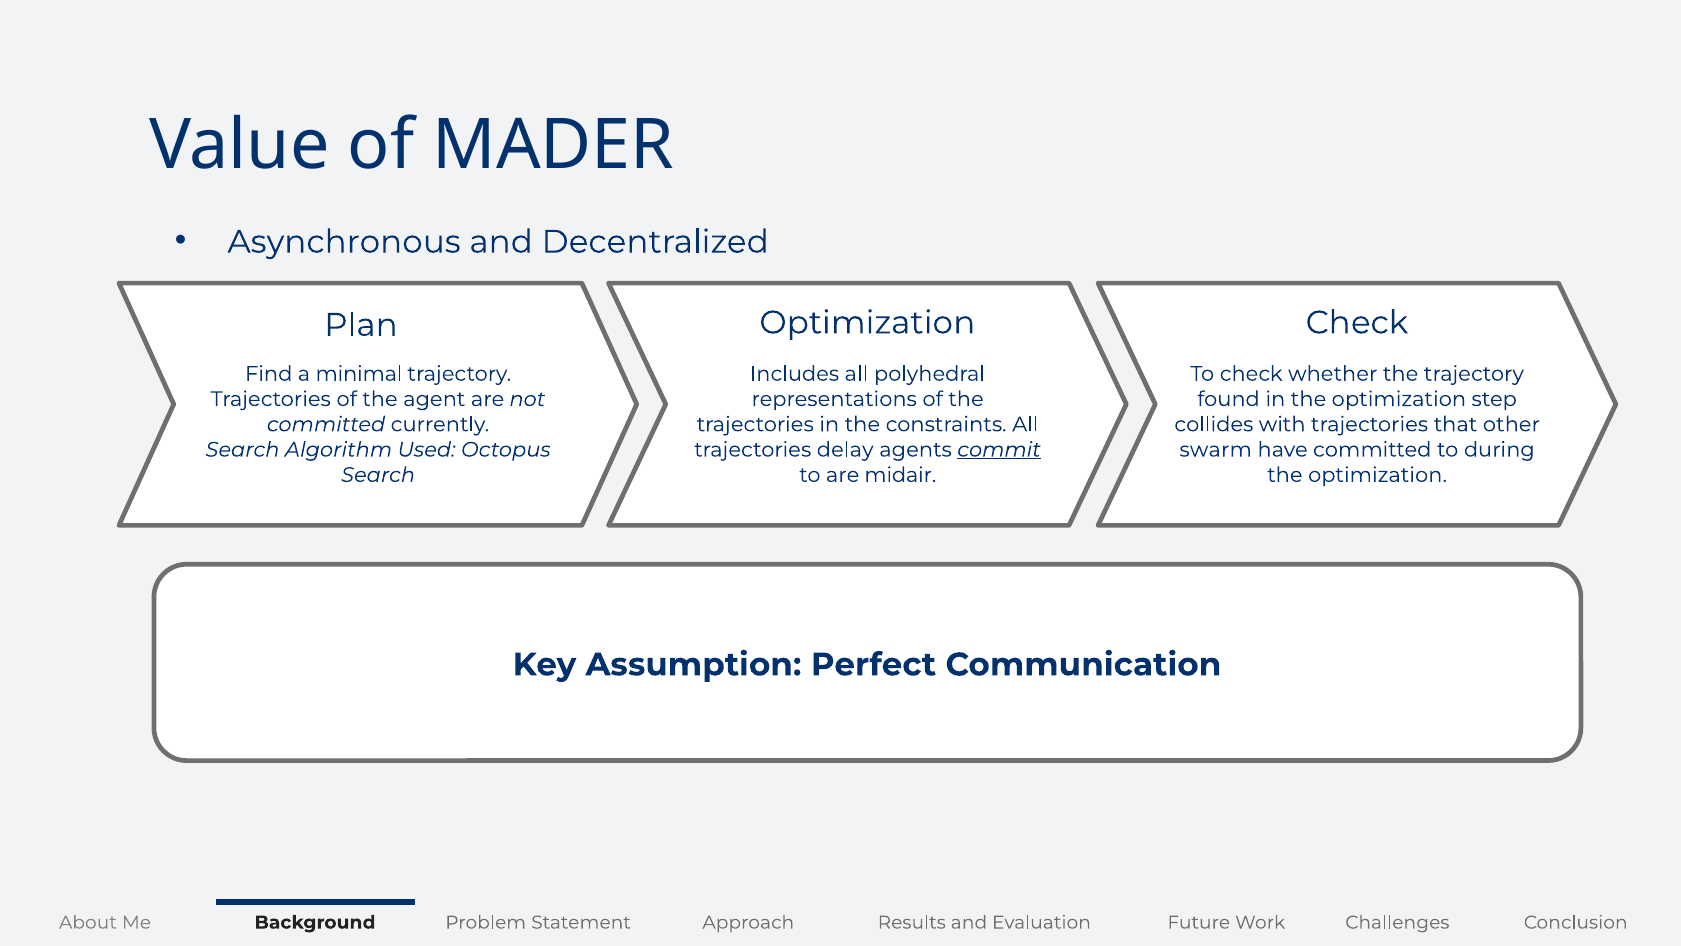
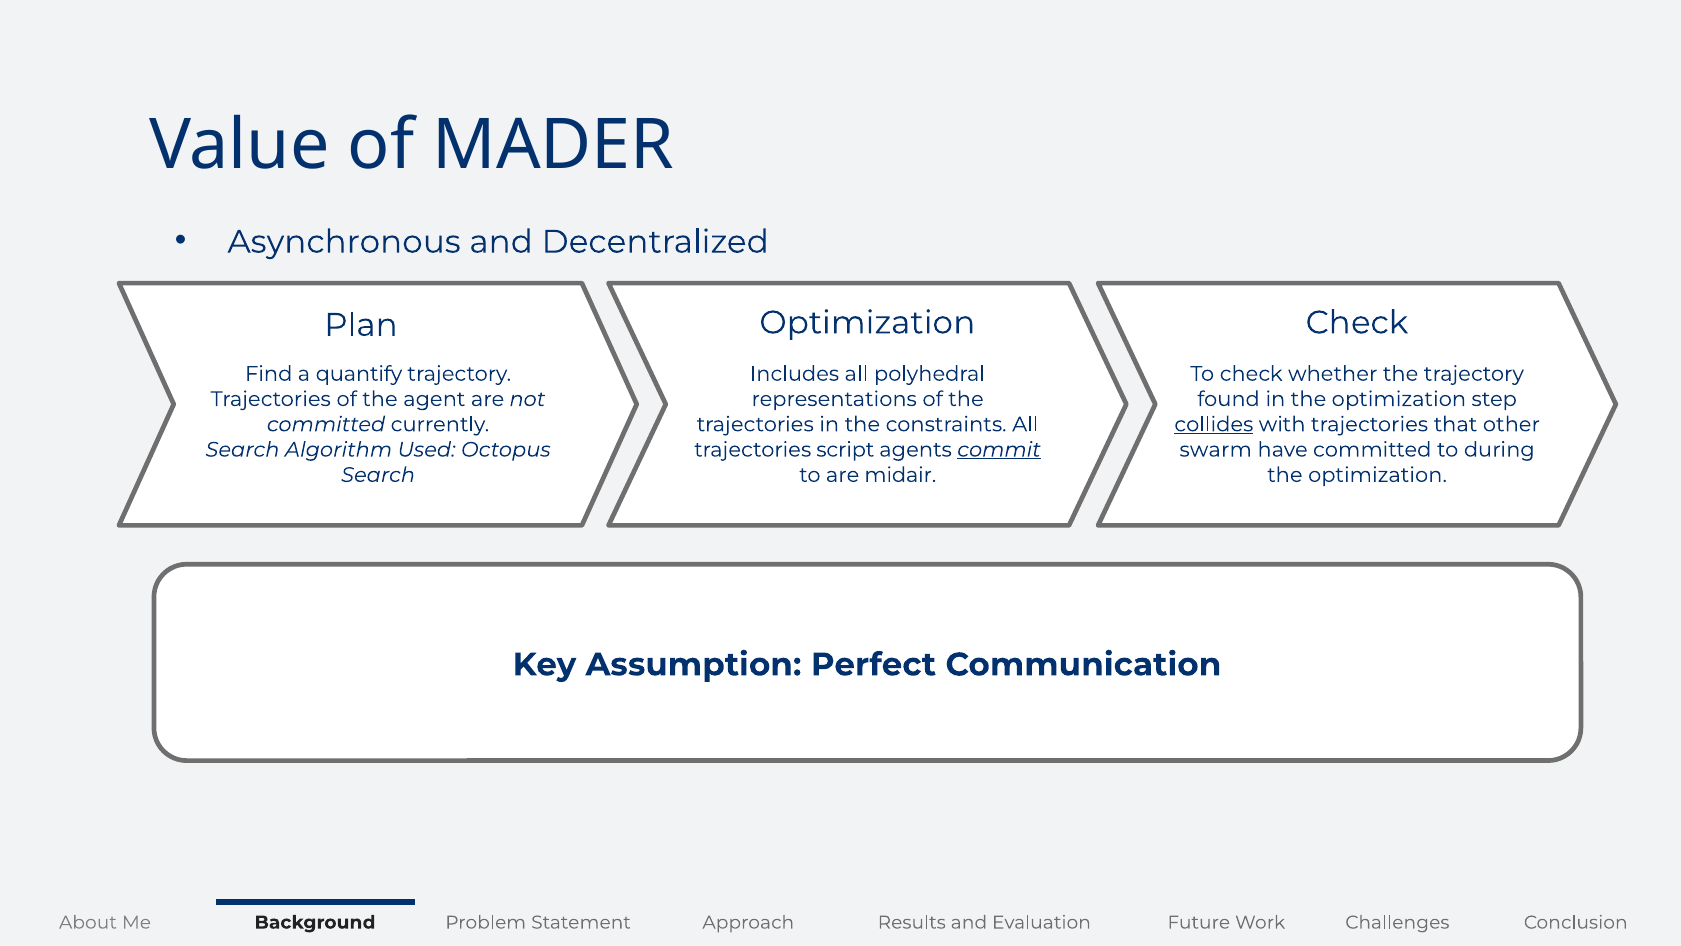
minimal: minimal -> quantify
collides underline: none -> present
delay: delay -> script
